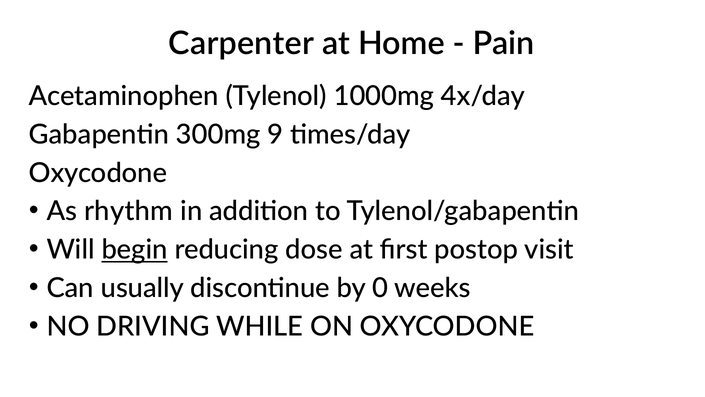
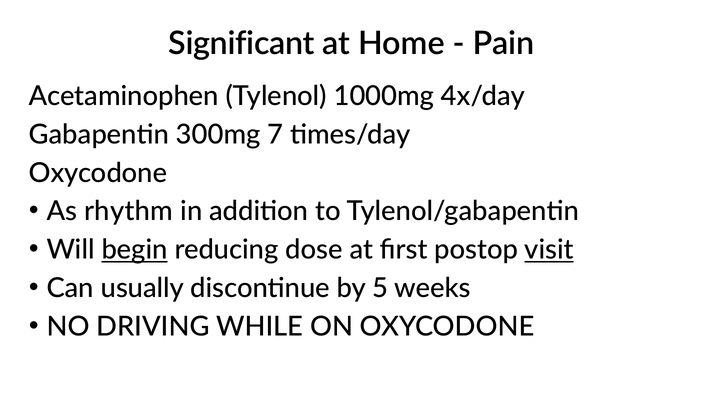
Carpenter: Carpenter -> Significant
9: 9 -> 7
visit underline: none -> present
0: 0 -> 5
